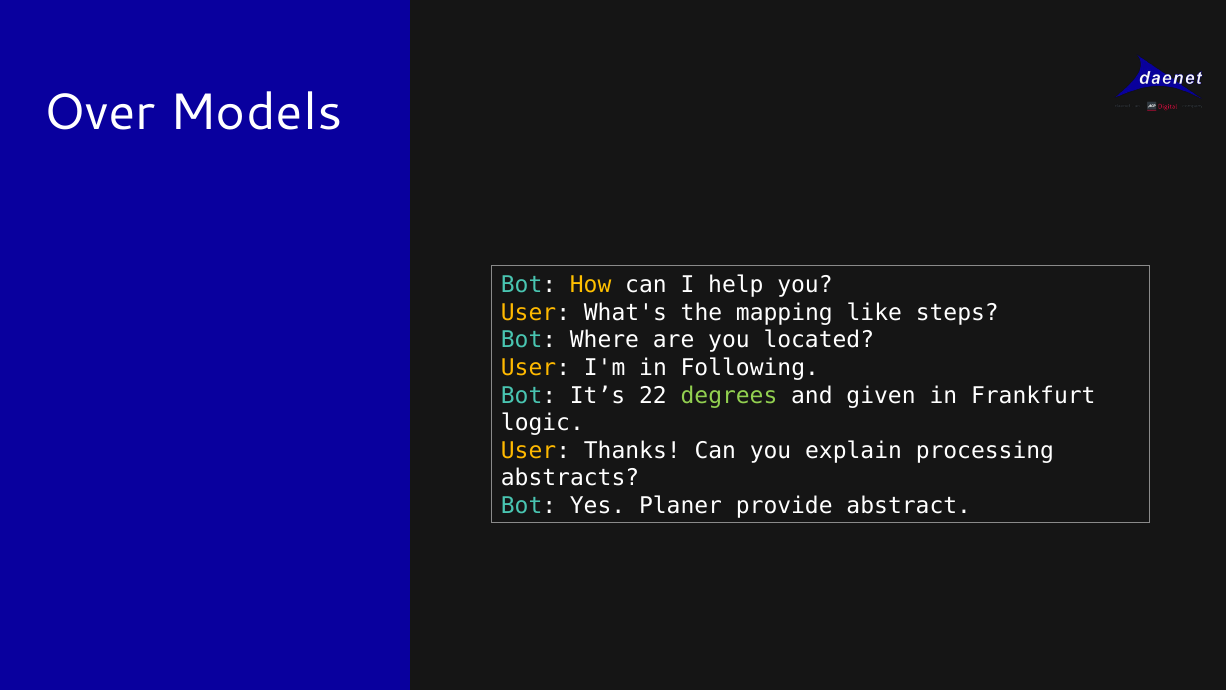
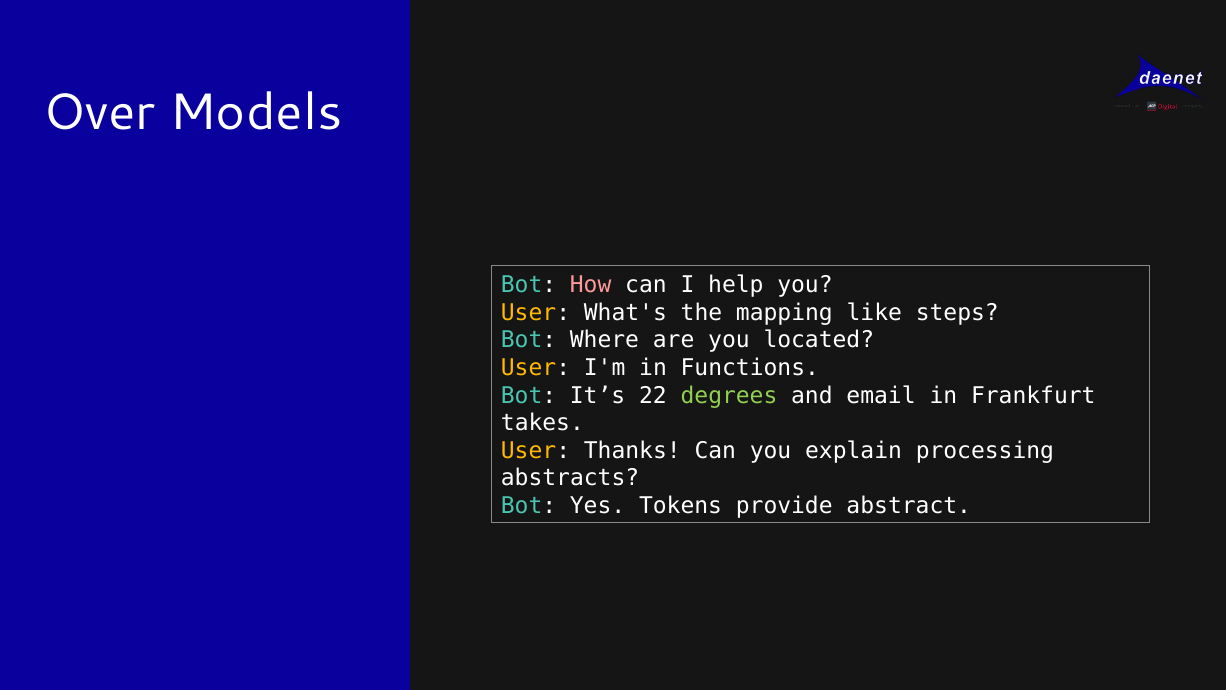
How colour: yellow -> pink
Following: Following -> Functions
given: given -> email
logic: logic -> takes
Planer: Planer -> Tokens
